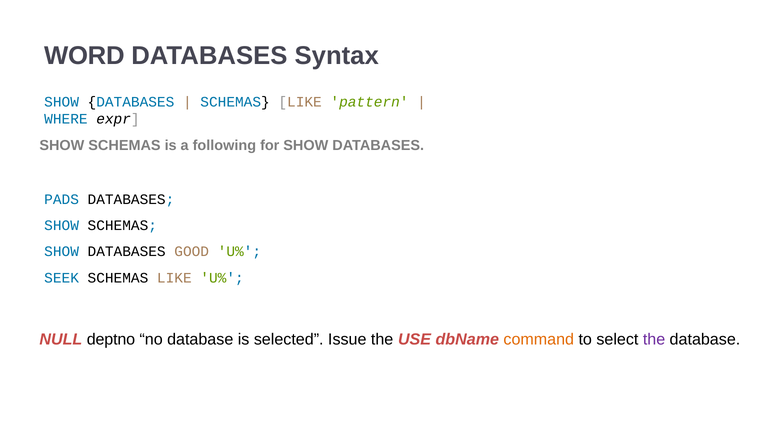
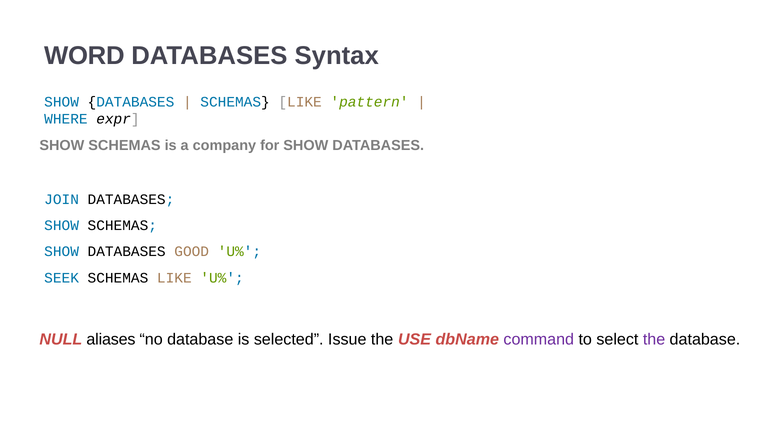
following: following -> company
PADS: PADS -> JOIN
deptno: deptno -> aliases
command colour: orange -> purple
